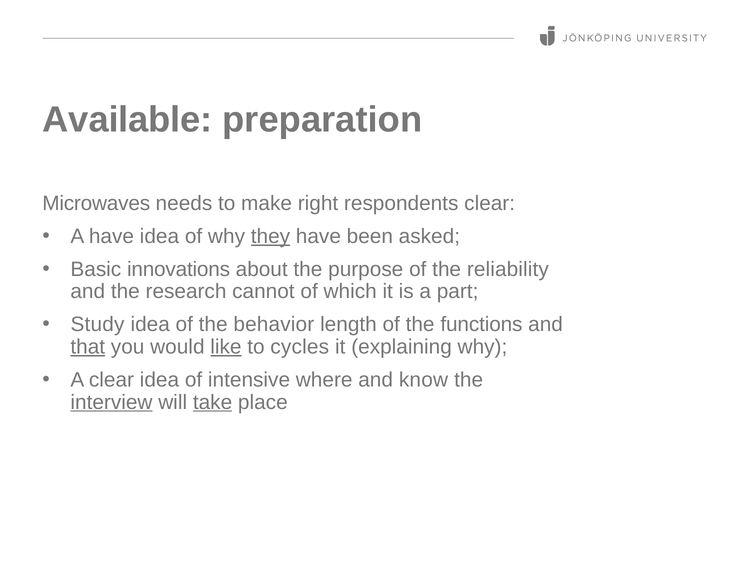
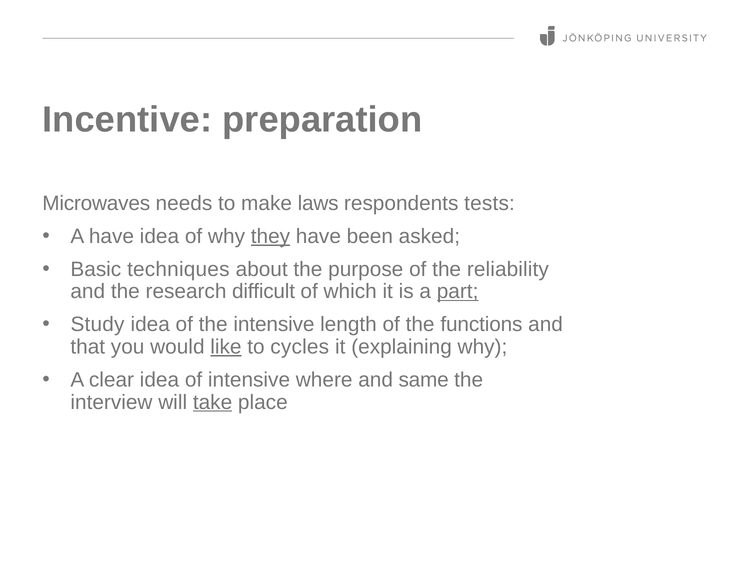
Available: Available -> Incentive
right: right -> laws
respondents clear: clear -> tests
innovations: innovations -> techniques
cannot: cannot -> difficult
part underline: none -> present
the behavior: behavior -> intensive
that underline: present -> none
know: know -> same
interview underline: present -> none
